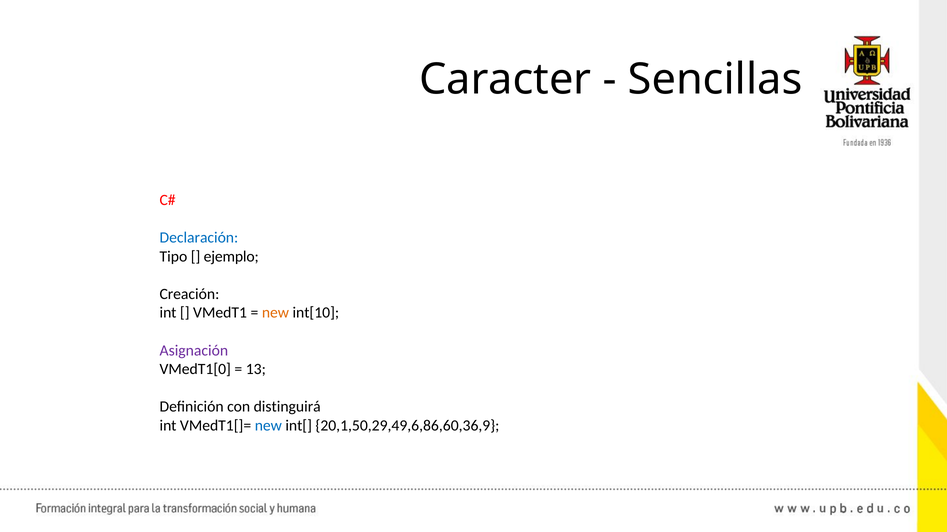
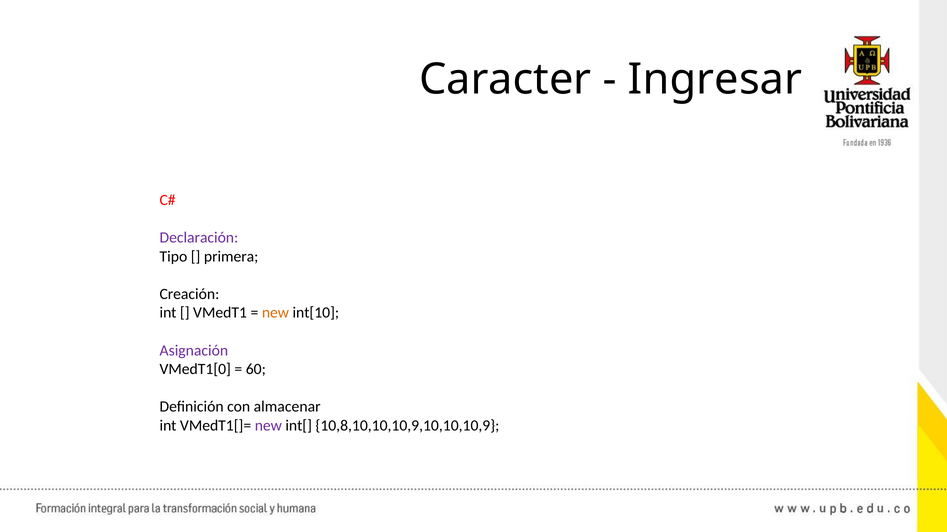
Sencillas: Sencillas -> Ingresar
Declaración colour: blue -> purple
ejemplo: ejemplo -> primera
13: 13 -> 60
distinguirá: distinguirá -> almacenar
new at (268, 426) colour: blue -> purple
20,1,50,29,49,6,86,60,36,9: 20,1,50,29,49,6,86,60,36,9 -> 10,8,10,10,10,9,10,10,10,9
